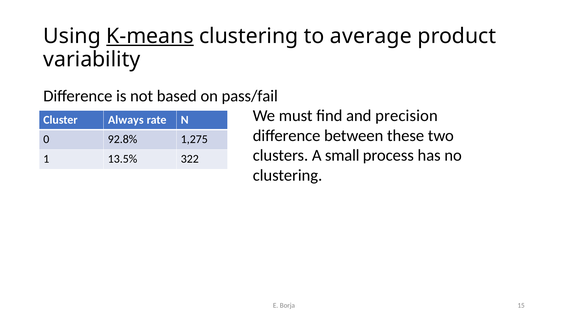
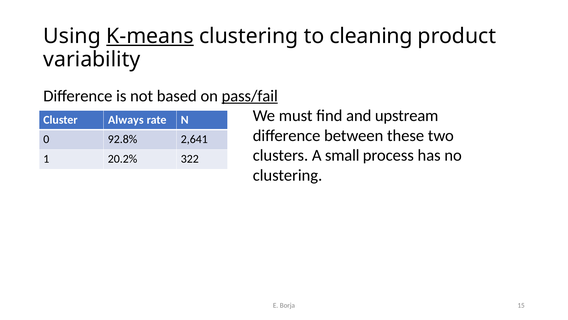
average: average -> cleaning
pass/fail underline: none -> present
precision: precision -> upstream
1,275: 1,275 -> 2,641
13.5%: 13.5% -> 20.2%
